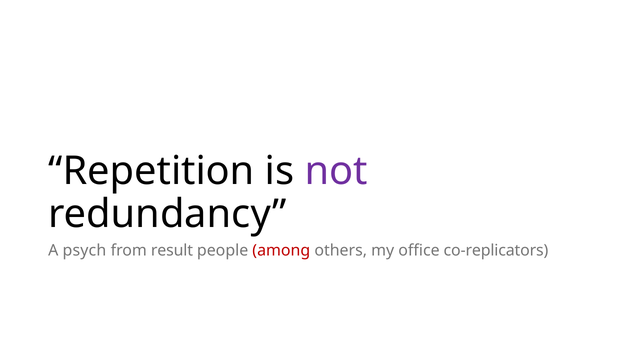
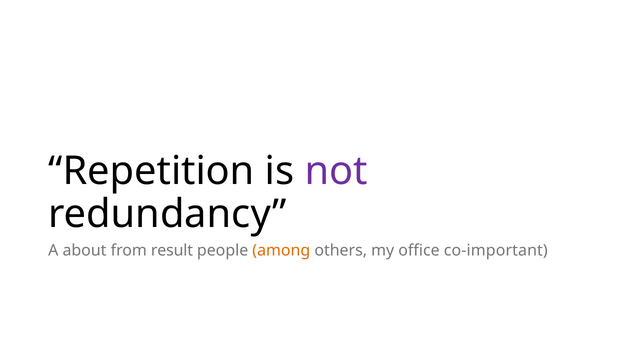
psych: psych -> about
among colour: red -> orange
co-replicators: co-replicators -> co-important
